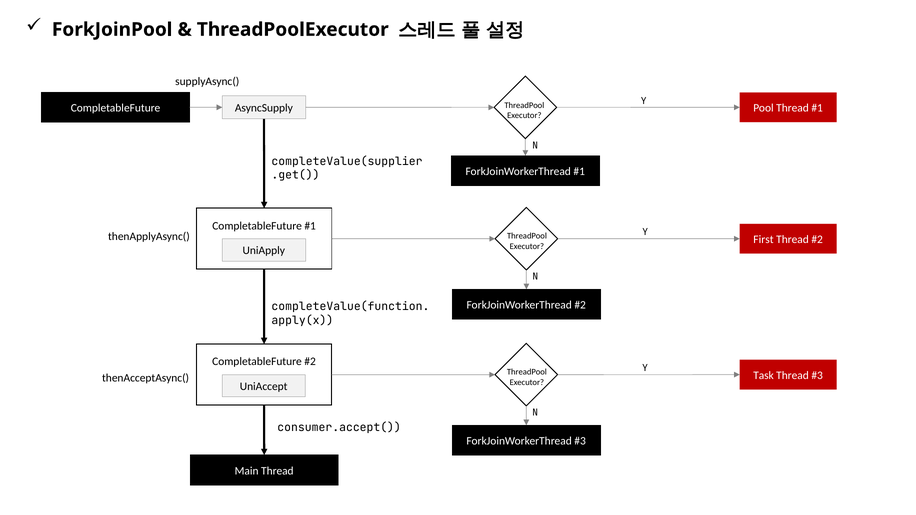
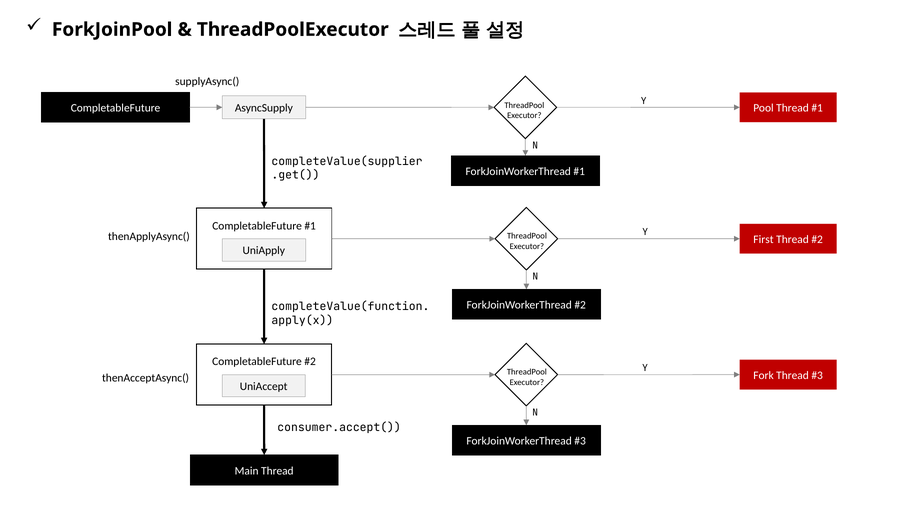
Task: Task -> Fork
